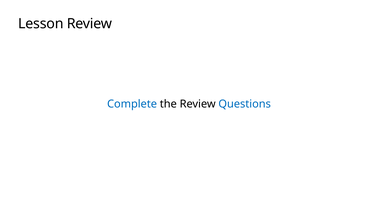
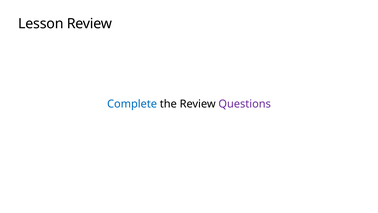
Questions colour: blue -> purple
